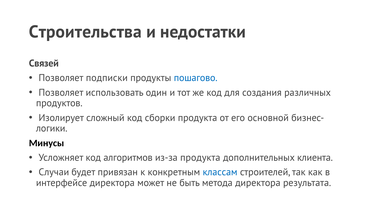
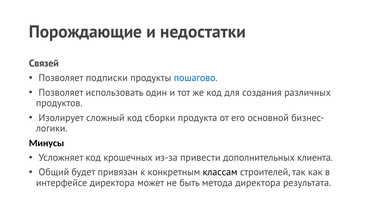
Строительства: Строительства -> Порождающие
алгоритмов: алгоритмов -> крошечных
из-за продукта: продукта -> привести
Случаи: Случаи -> Общий
классам colour: blue -> black
